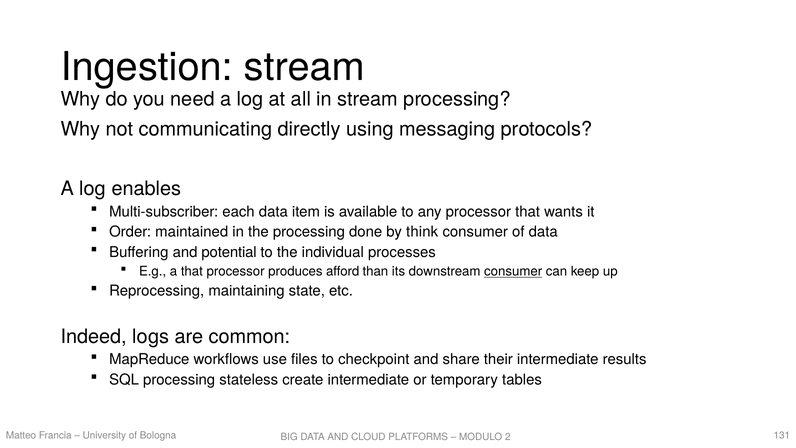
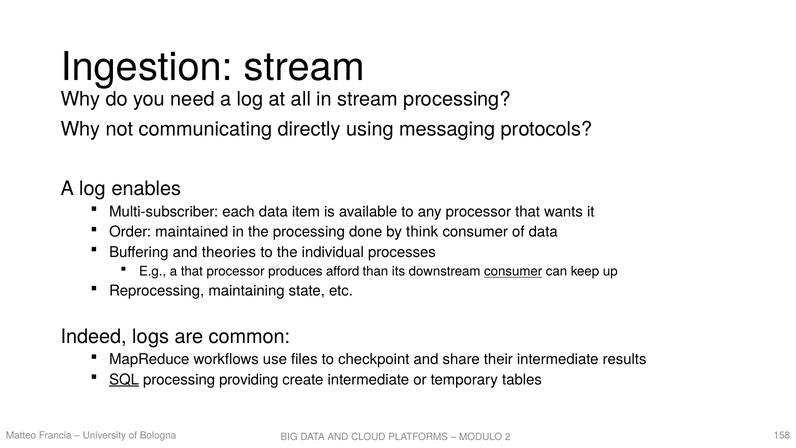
potential: potential -> theories
SQL underline: none -> present
stateless: stateless -> providing
131: 131 -> 158
